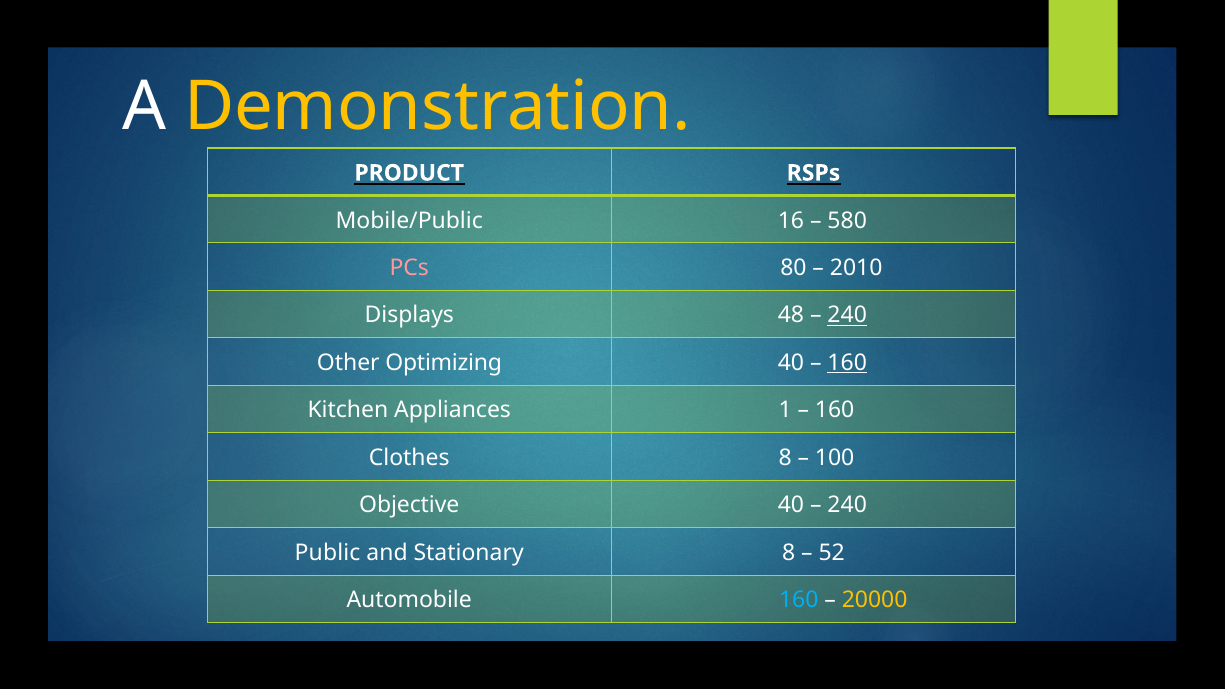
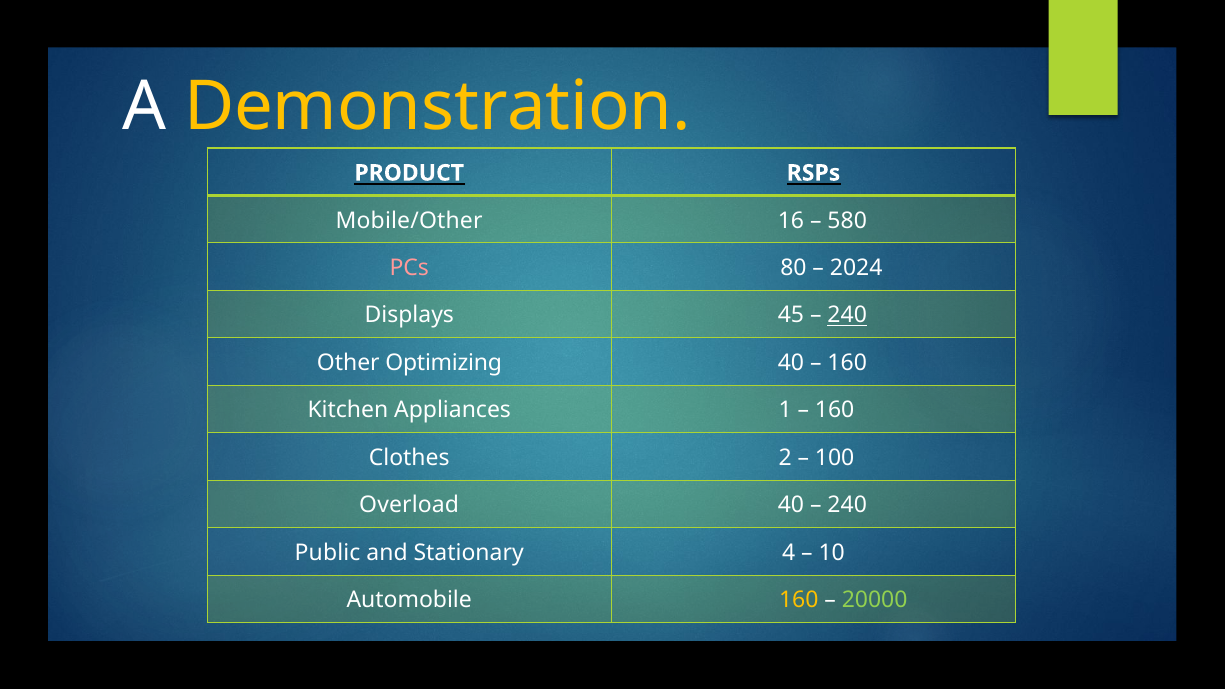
Mobile/Public: Mobile/Public -> Mobile/Other
2010: 2010 -> 2024
48: 48 -> 45
160 at (847, 363) underline: present -> none
Clothes 8: 8 -> 2
Objective: Objective -> Overload
Stationary 8: 8 -> 4
52: 52 -> 10
160 at (799, 600) colour: light blue -> yellow
20000 colour: yellow -> light green
